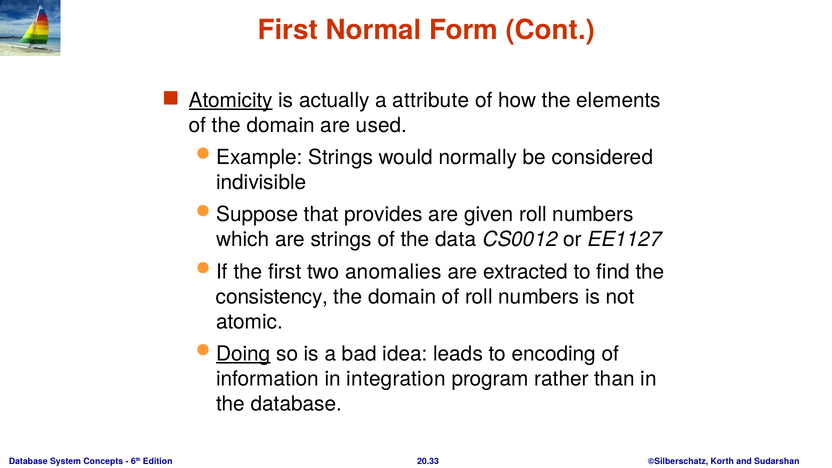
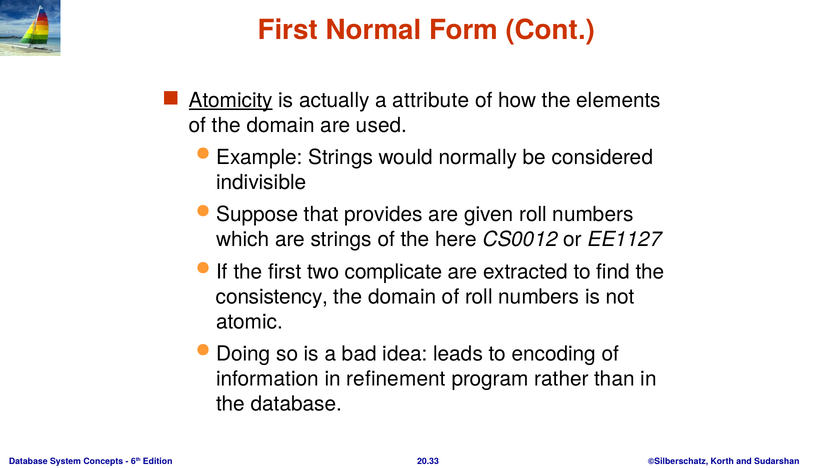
data: data -> here
anomalies: anomalies -> complicate
Doing underline: present -> none
integration: integration -> refinement
